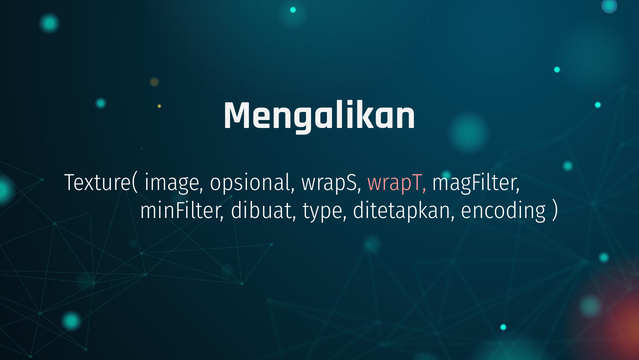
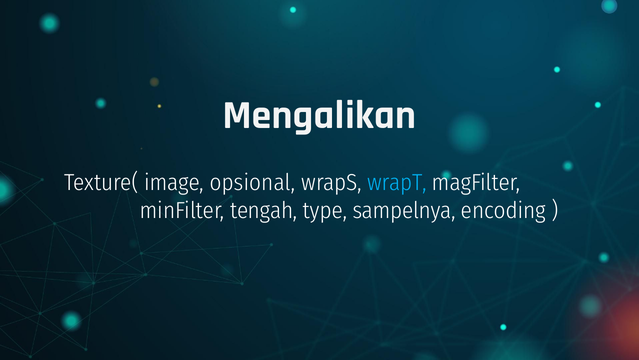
wrapT colour: pink -> light blue
dibuat: dibuat -> tengah
ditetapkan: ditetapkan -> sampelnya
